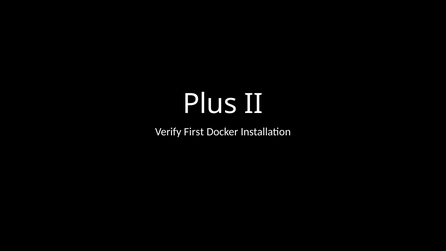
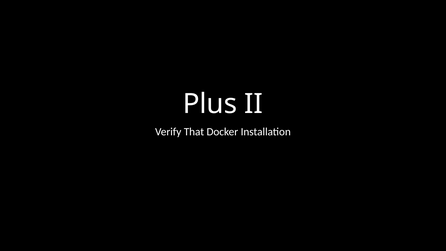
First: First -> That
